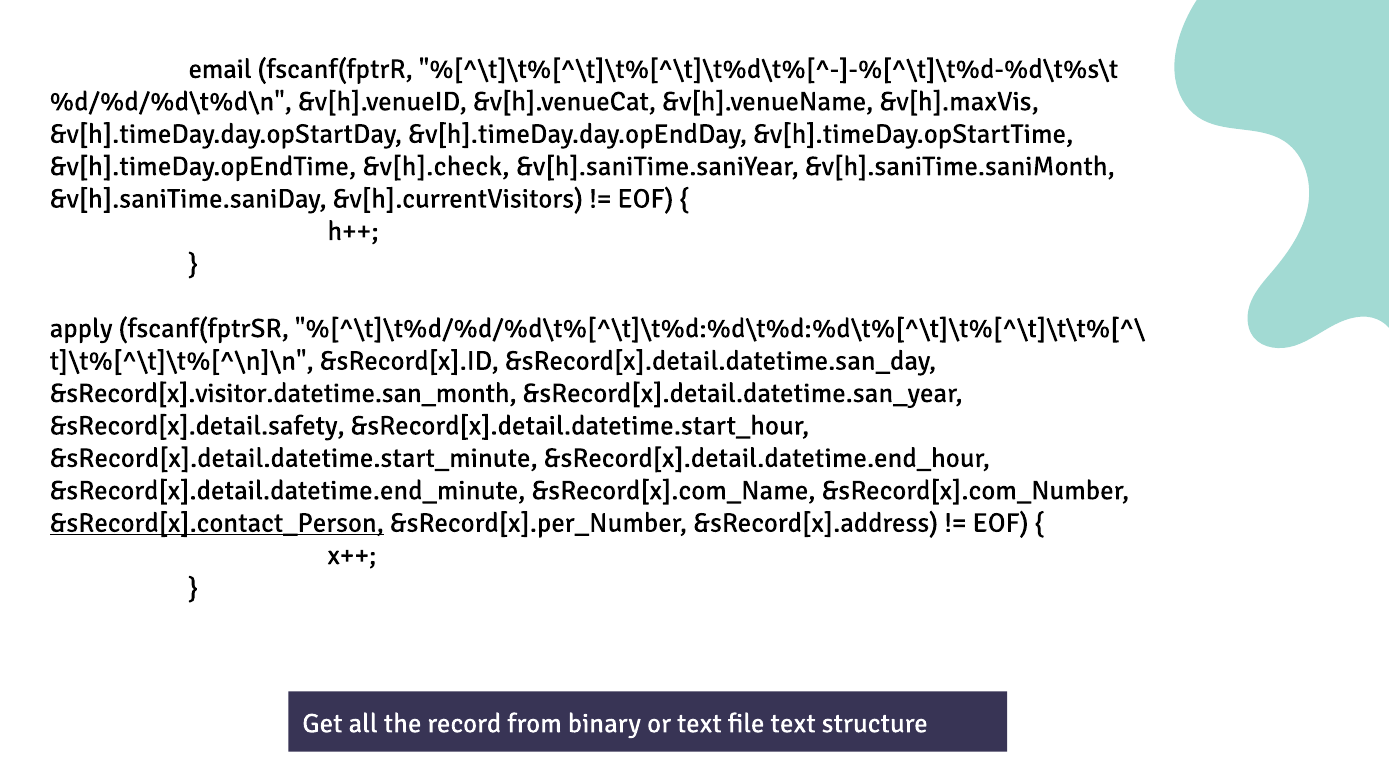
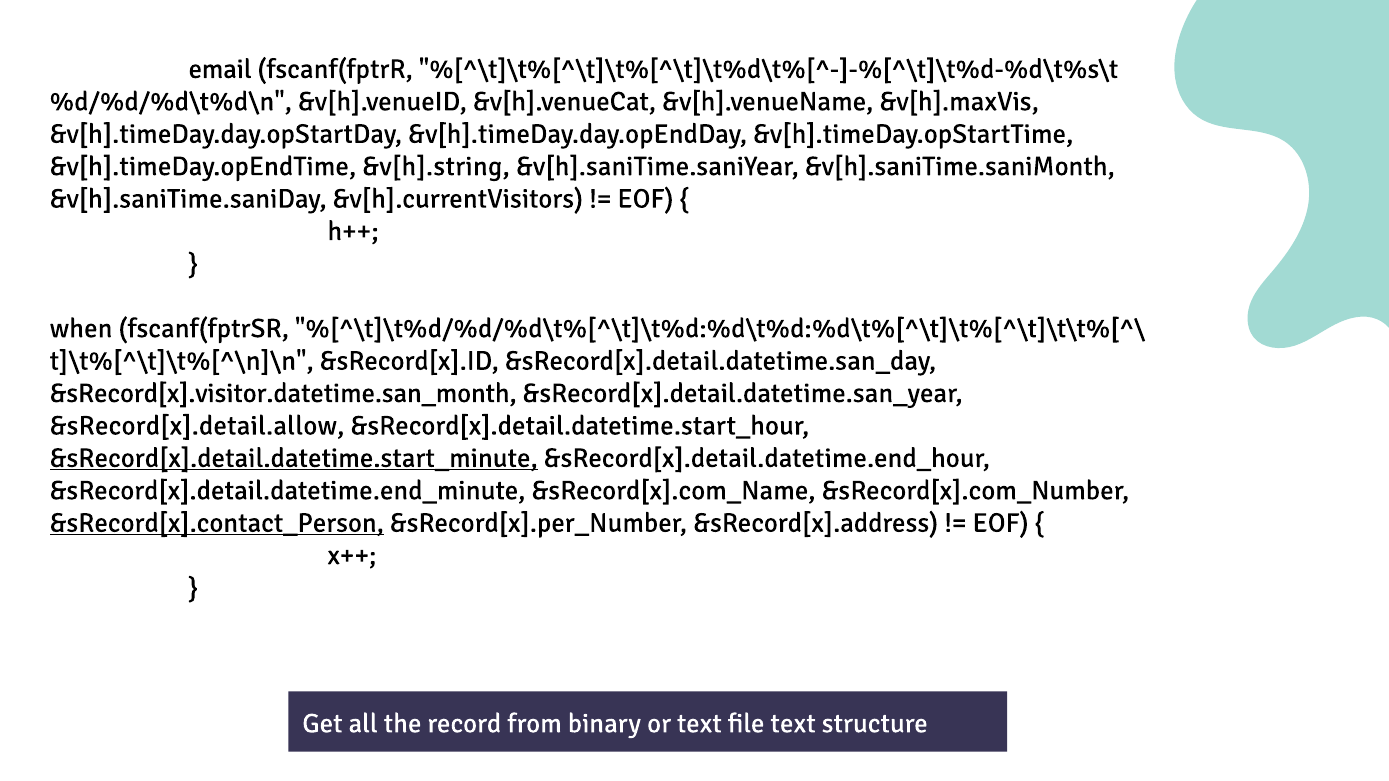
&v[h].check: &v[h].check -> &v[h].string
apply: apply -> when
&sRecord[x].detail.safety: &sRecord[x].detail.safety -> &sRecord[x].detail.allow
&sRecord[x].detail.datetime.start_minute underline: none -> present
